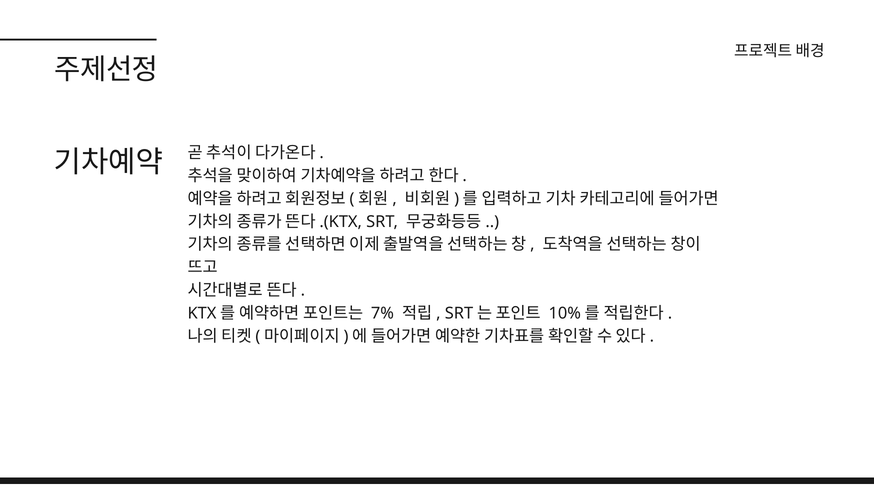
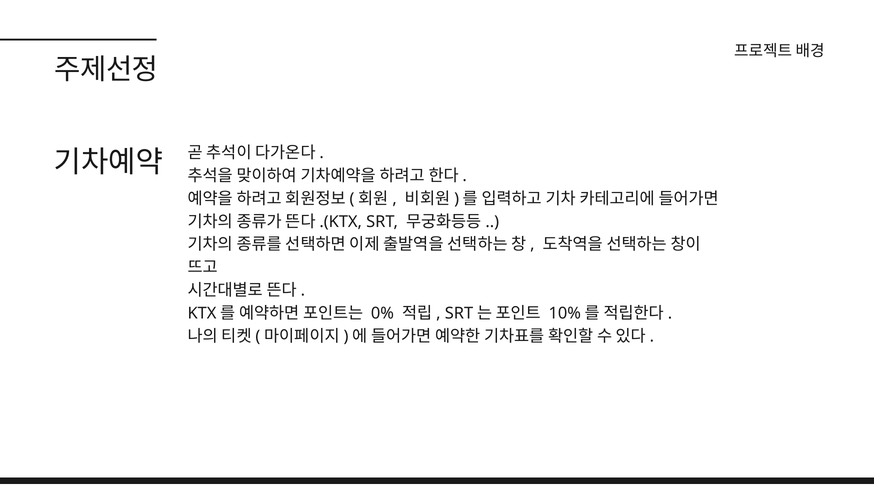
7%: 7% -> 0%
